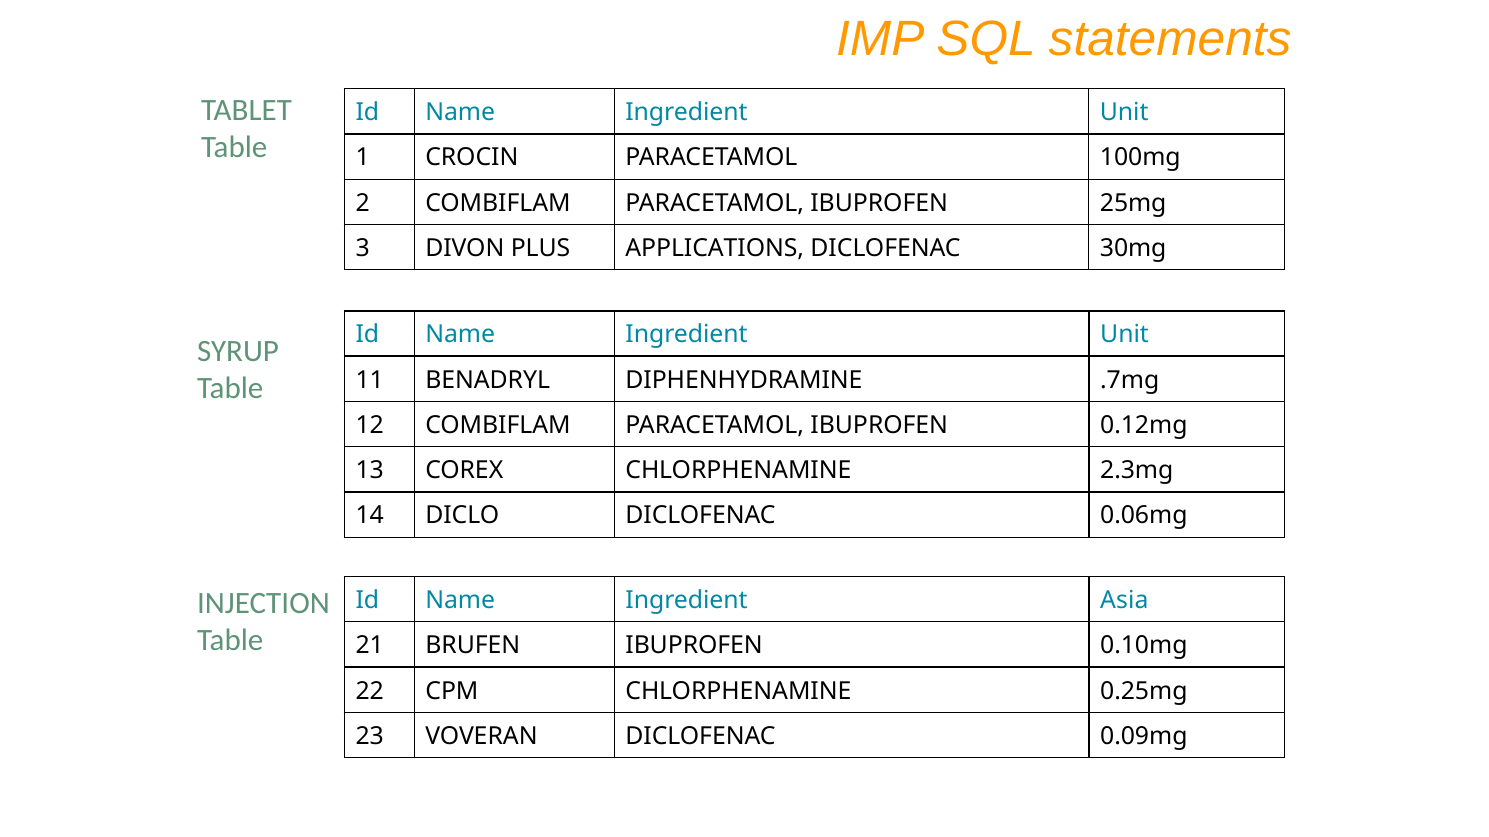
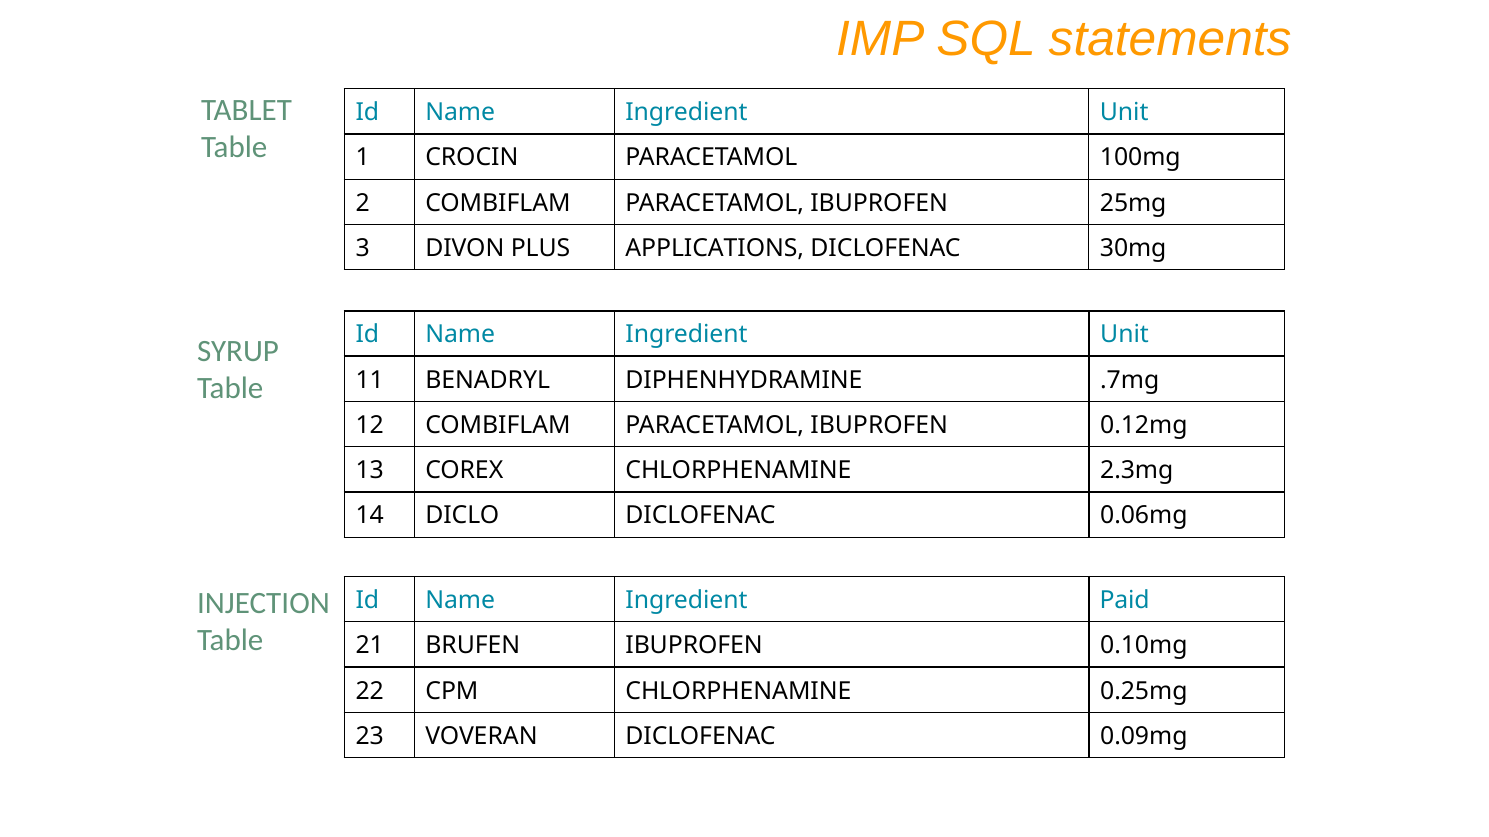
Asia: Asia -> Paid
